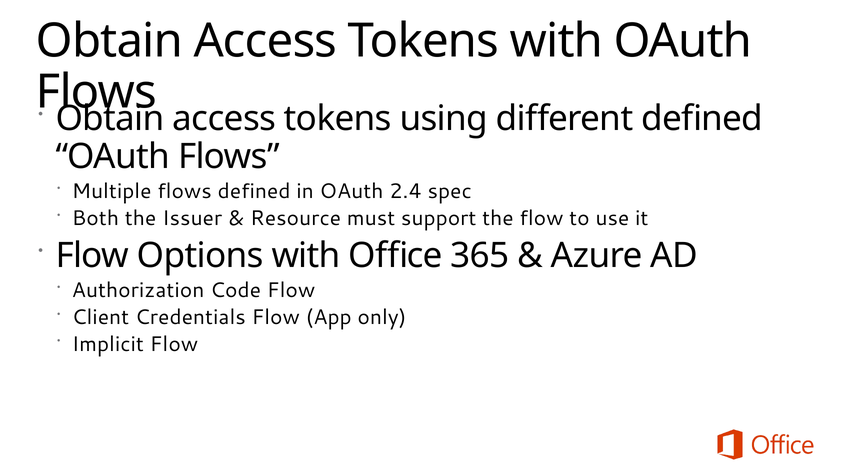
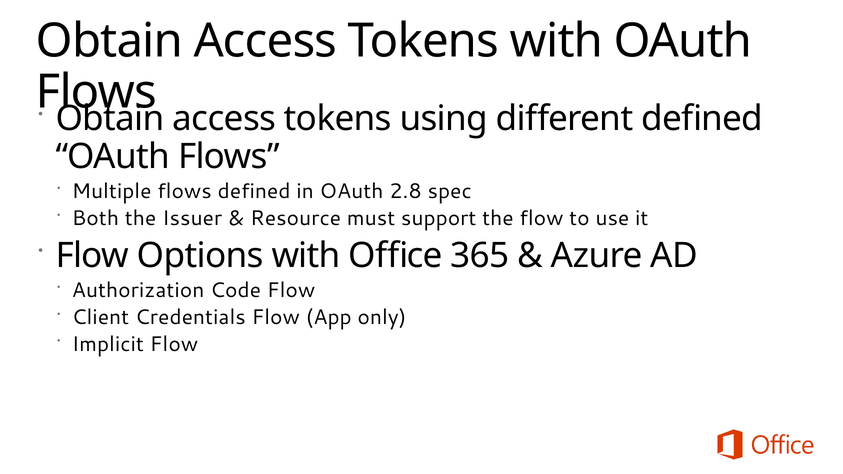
2.4: 2.4 -> 2.8
